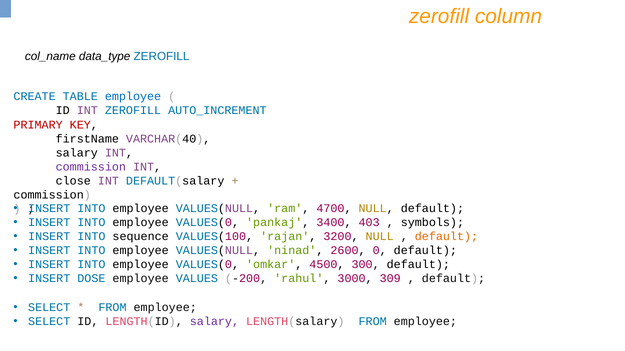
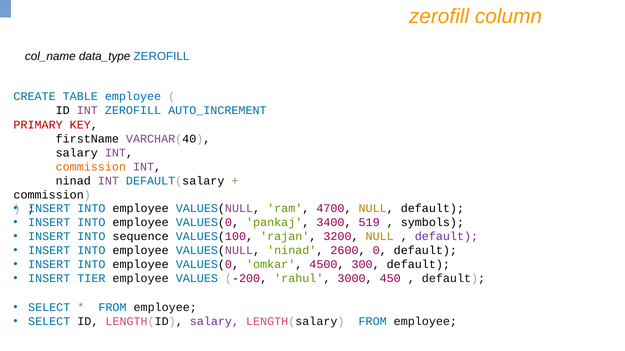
commission at (91, 167) colour: purple -> orange
close at (73, 181): close -> ninad
403: 403 -> 519
default at (446, 237) colour: orange -> purple
DOSE: DOSE -> TIER
309: 309 -> 450
